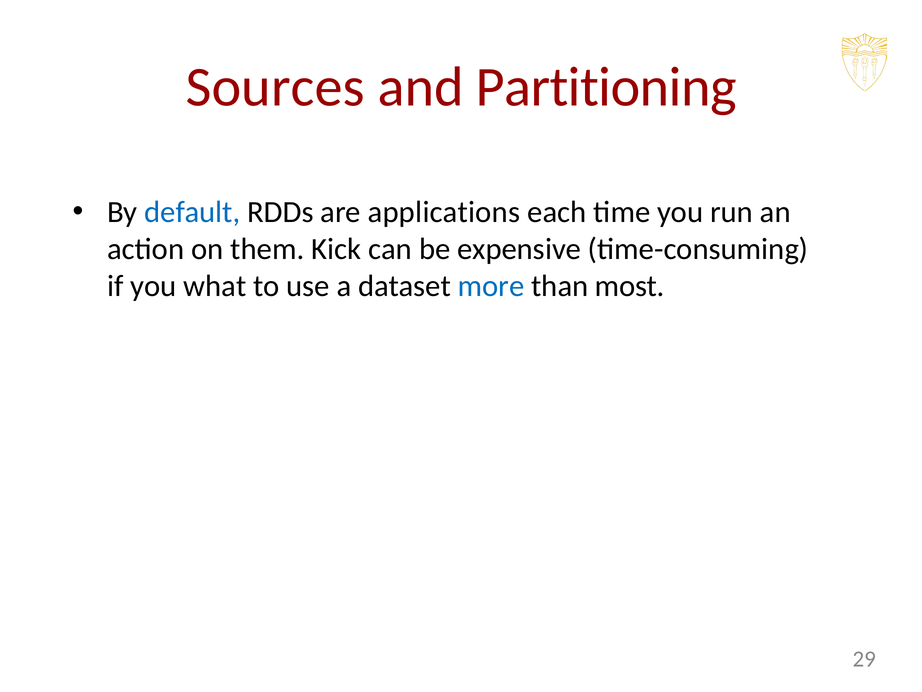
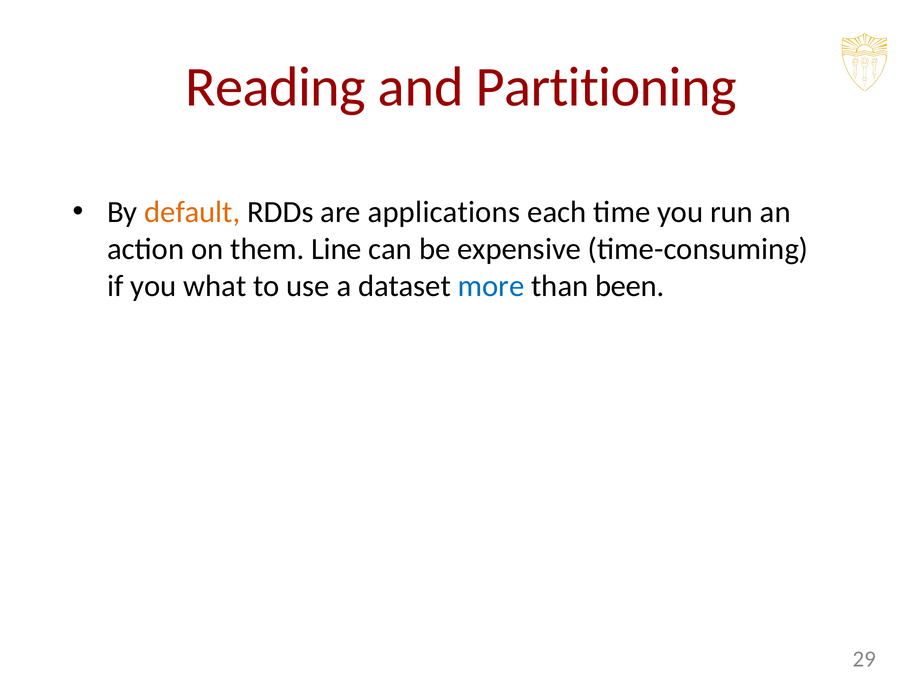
Sources: Sources -> Reading
default colour: blue -> orange
Kick: Kick -> Line
most: most -> been
